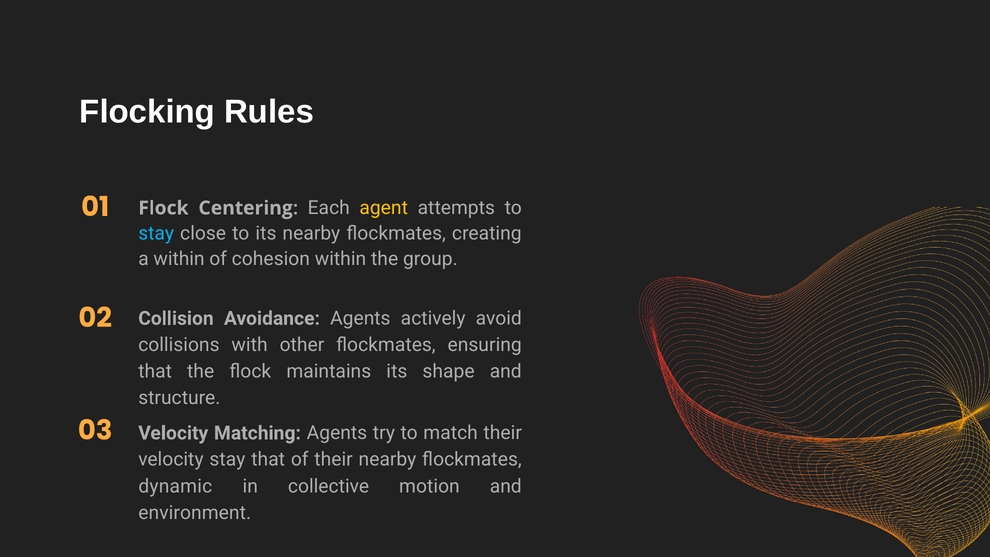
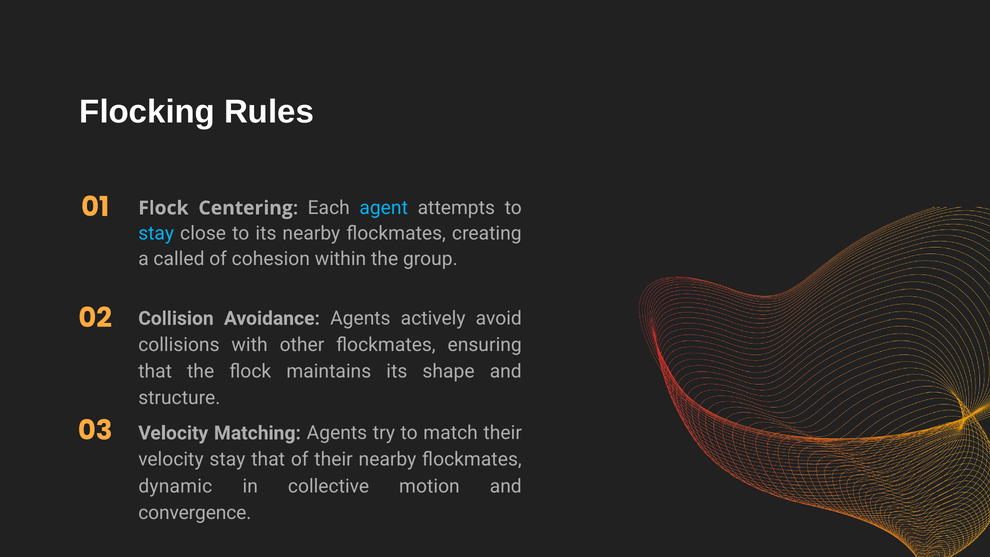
agent colour: yellow -> light blue
a within: within -> called
environment: environment -> convergence
